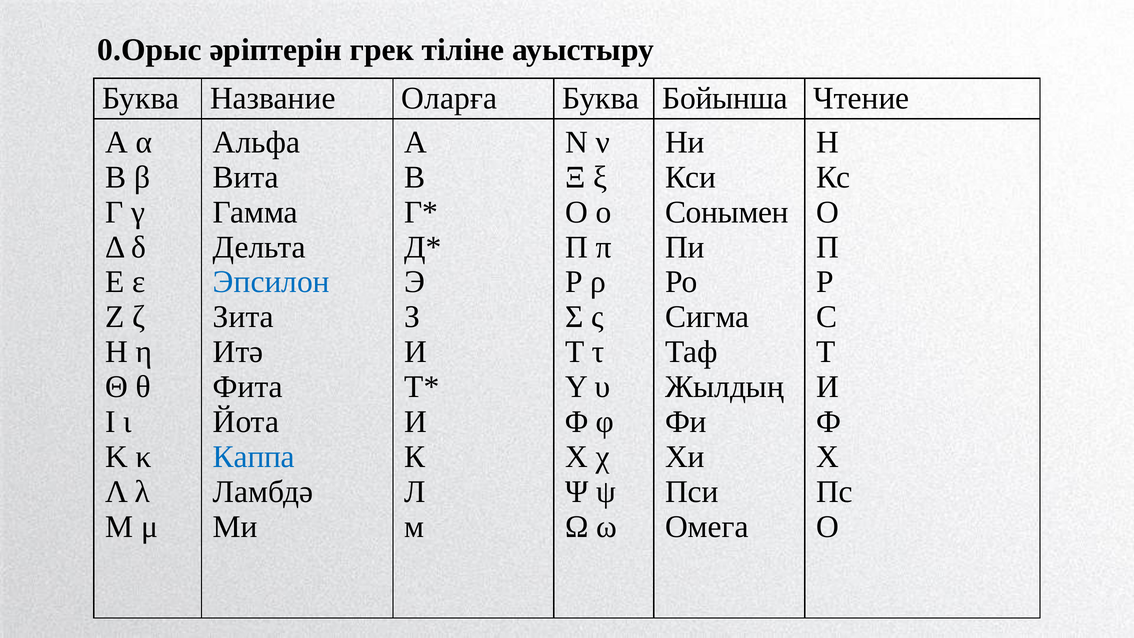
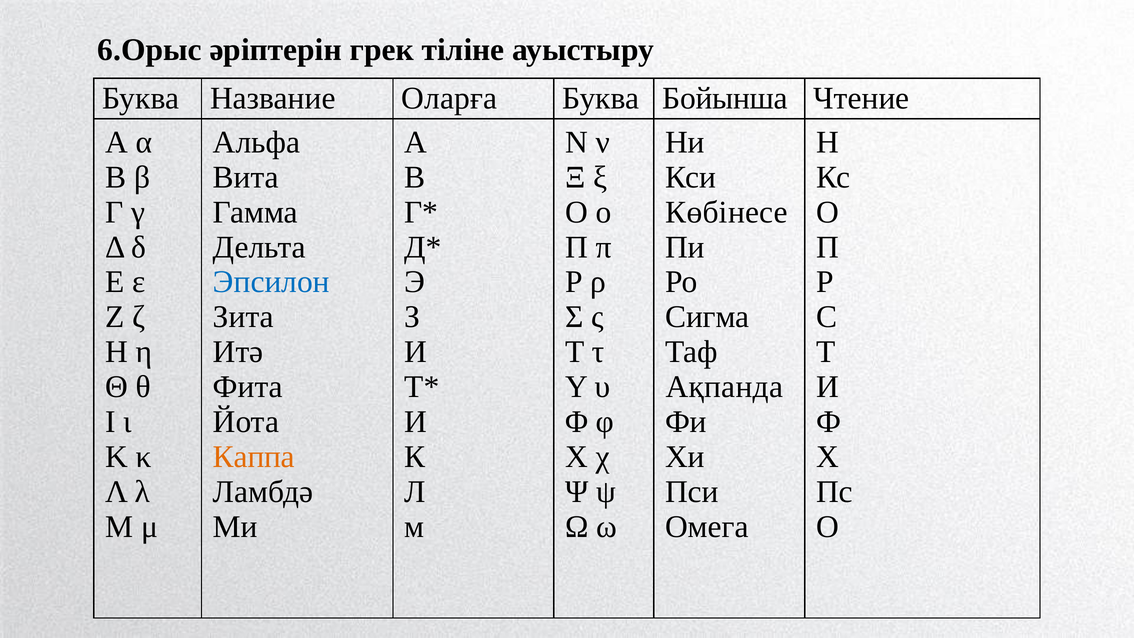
0.Орыс: 0.Орыс -> 6.Орыс
Сонымен: Сонымен -> Көбінесе
Жылдың: Жылдың -> Ақпанда
Каппа colour: blue -> orange
